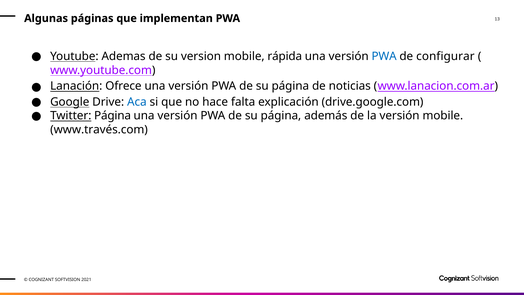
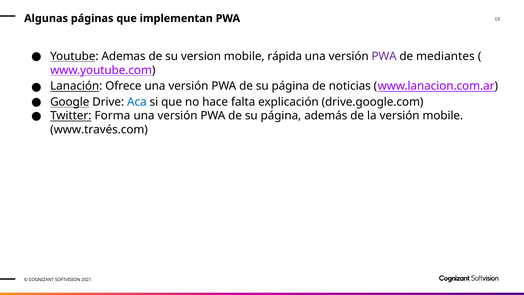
PWA at (384, 56) colour: blue -> purple
configurar: configurar -> mediantes
Twitter Página: Página -> Forma
